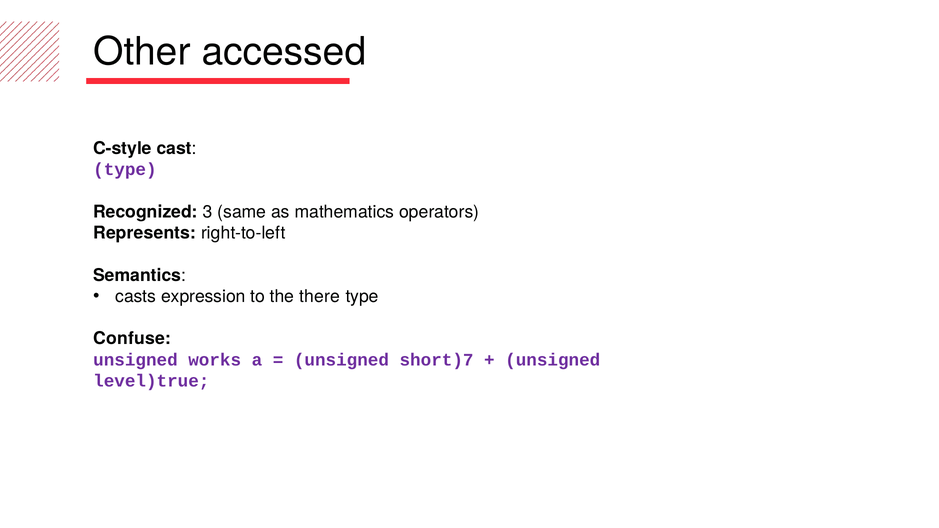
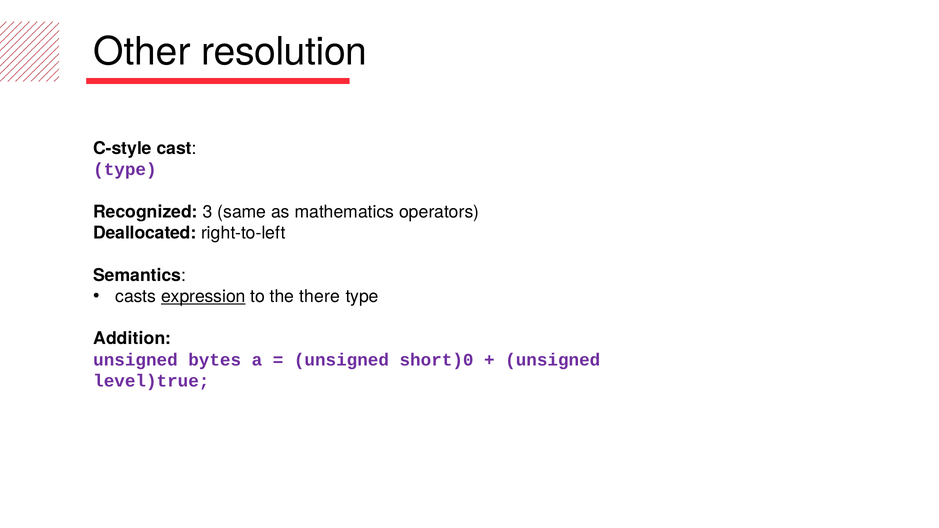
accessed: accessed -> resolution
Represents: Represents -> Deallocated
expression underline: none -> present
Confuse: Confuse -> Addition
works: works -> bytes
short)7: short)7 -> short)0
